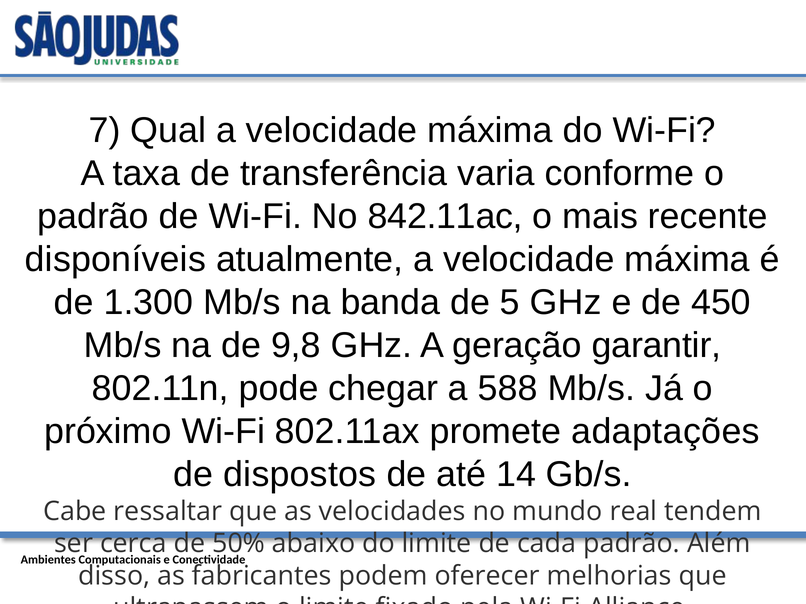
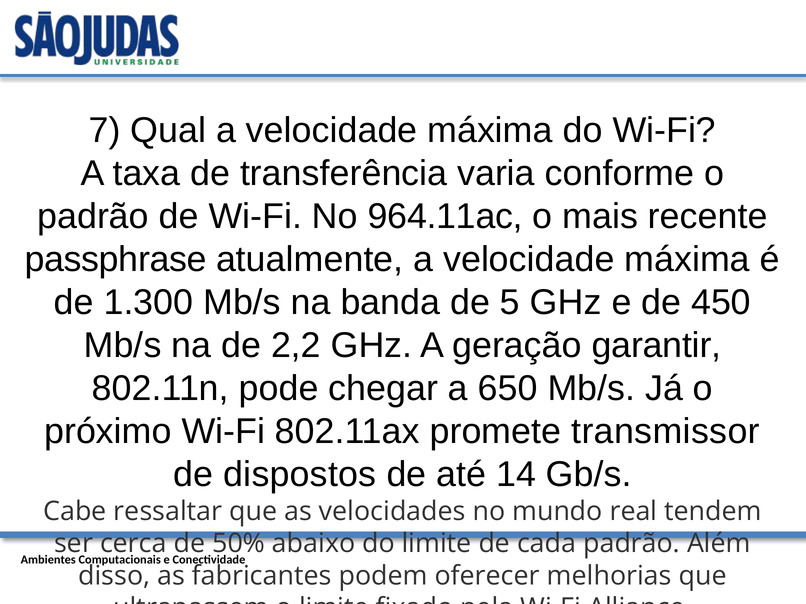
842.11ac: 842.11ac -> 964.11ac
disponíveis: disponíveis -> passphrase
9,8: 9,8 -> 2,2
588: 588 -> 650
adaptações: adaptações -> transmissor
